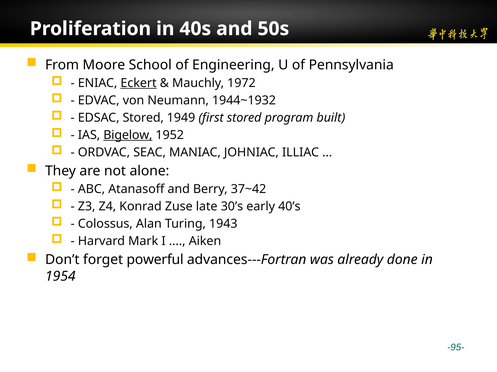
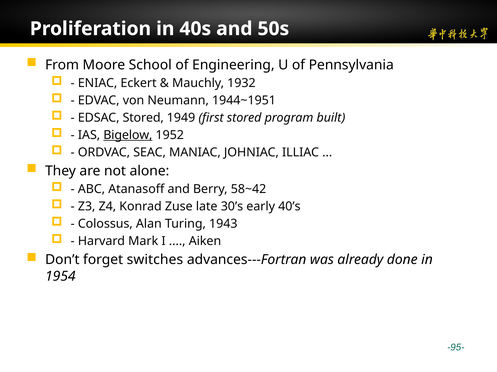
Eckert underline: present -> none
1972: 1972 -> 1932
1944~1932: 1944~1932 -> 1944~1951
37~42: 37~42 -> 58~42
powerful: powerful -> switches
